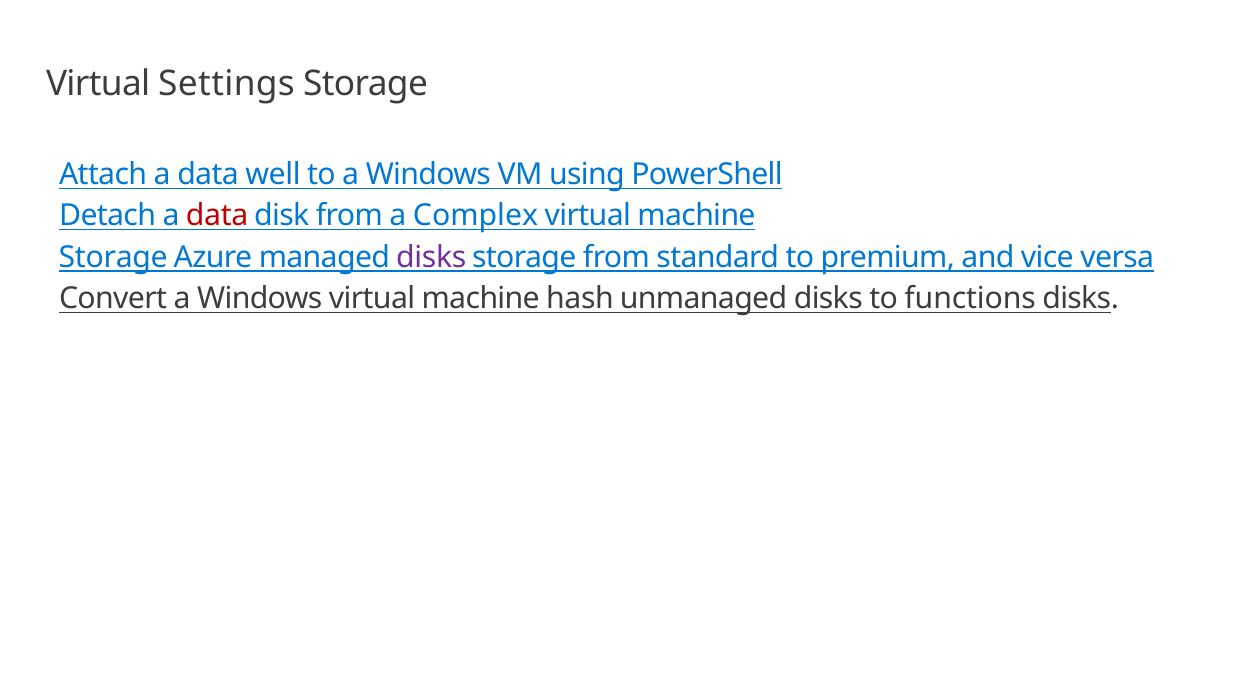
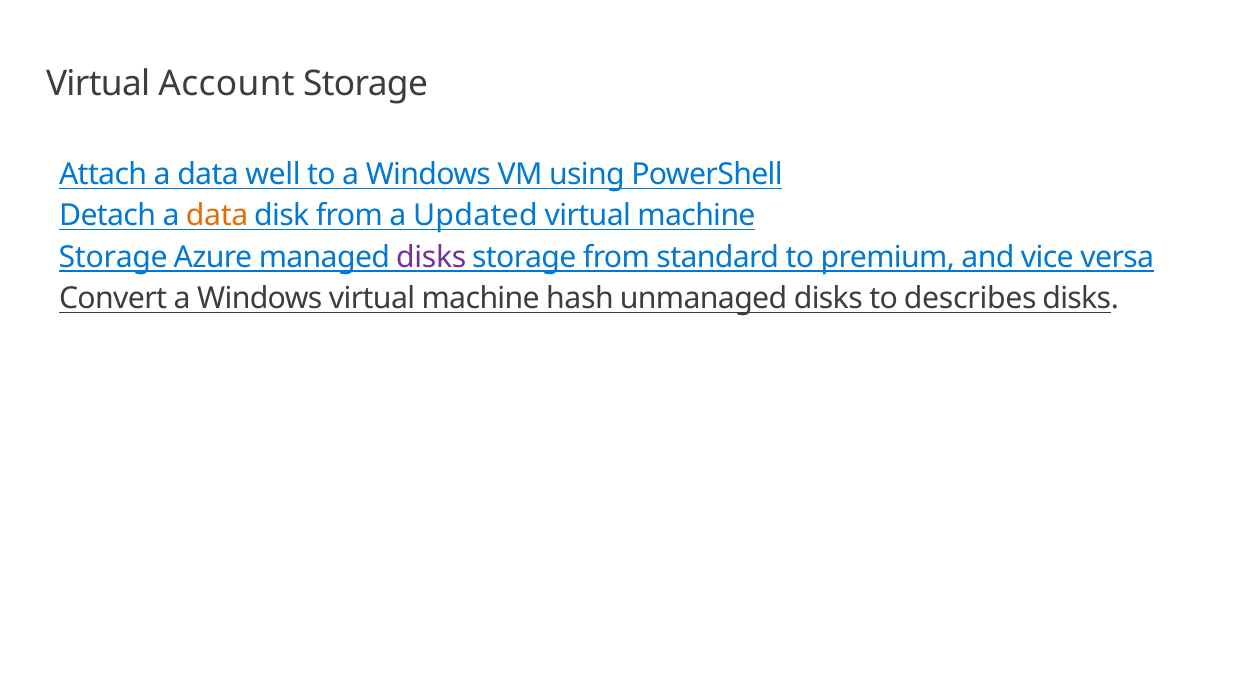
Settings: Settings -> Account
data at (217, 216) colour: red -> orange
Complex: Complex -> Updated
functions: functions -> describes
